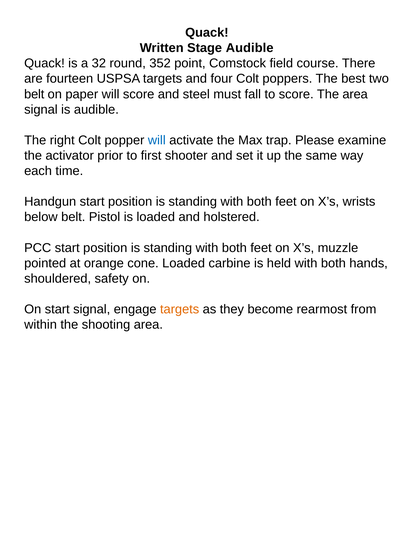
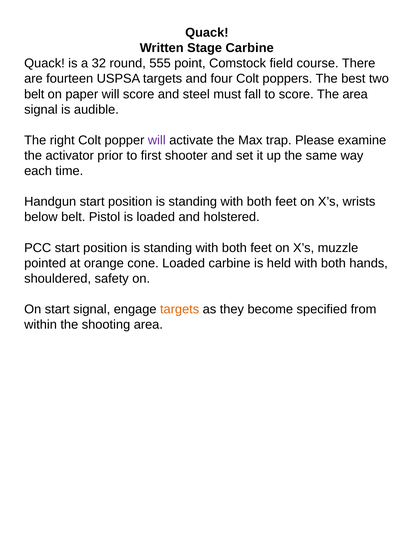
Stage Audible: Audible -> Carbine
352: 352 -> 555
will at (157, 140) colour: blue -> purple
rearmost: rearmost -> specified
